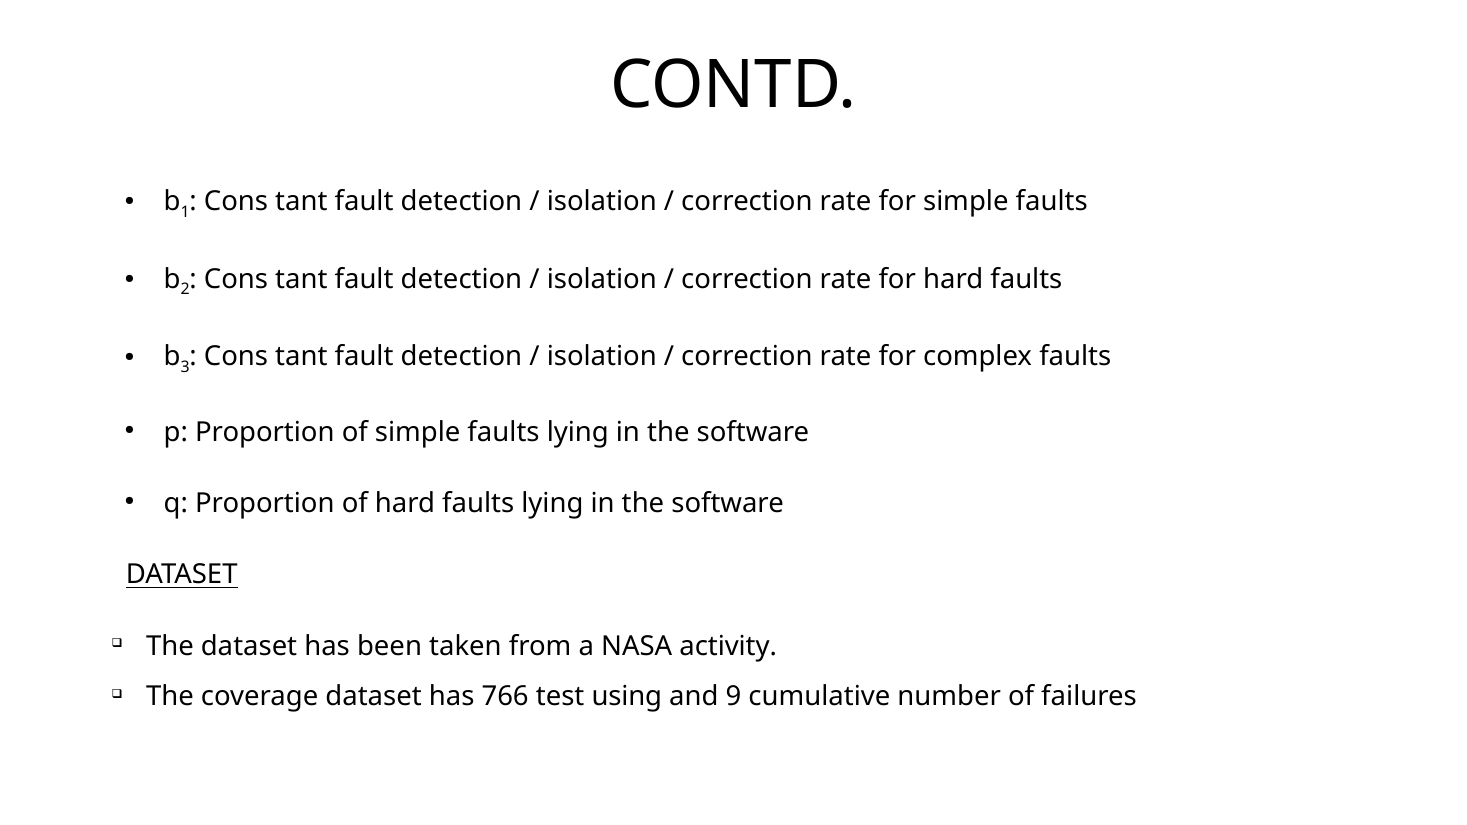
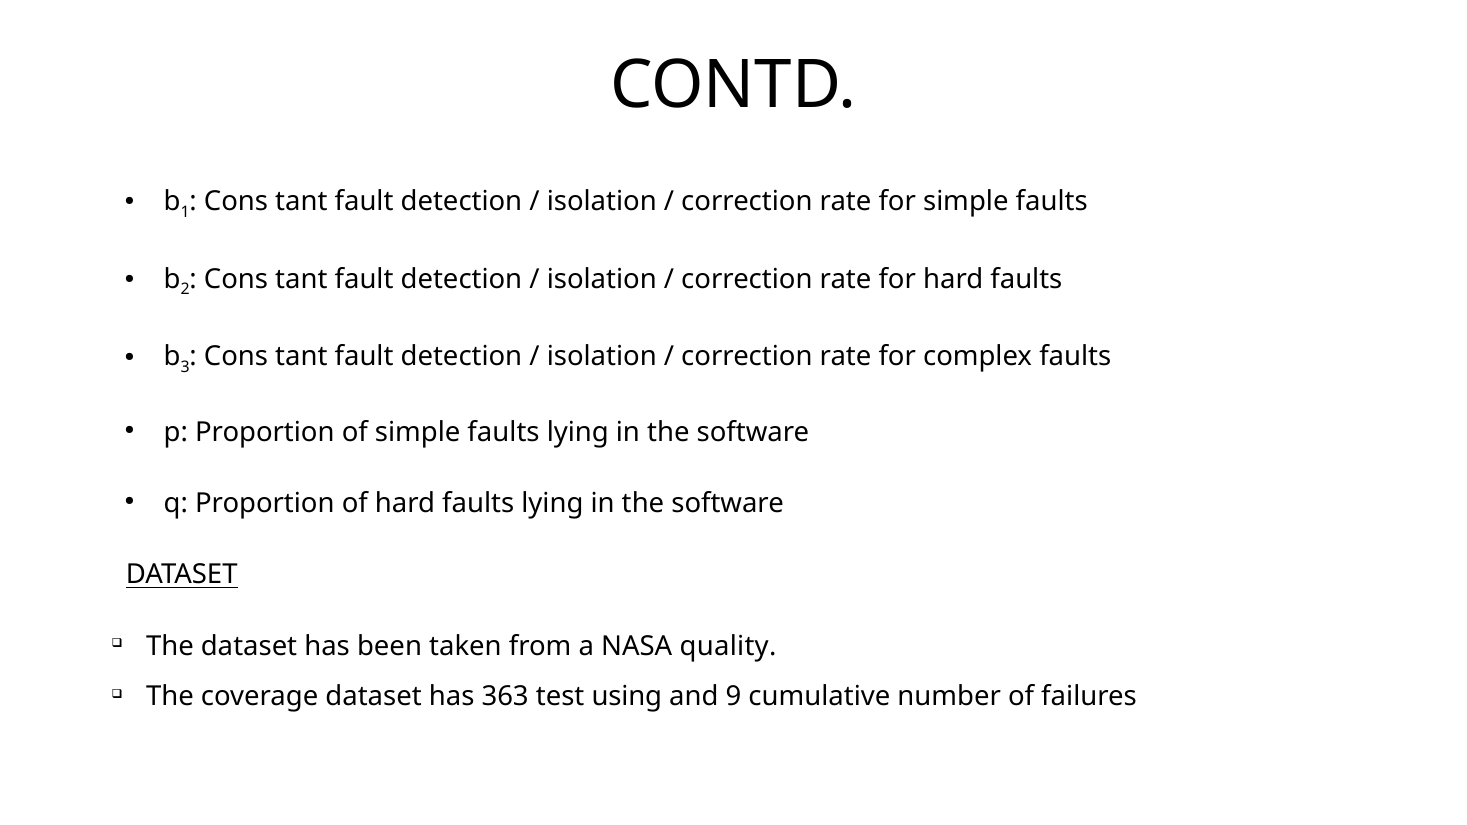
activity: activity -> quality
766: 766 -> 363
